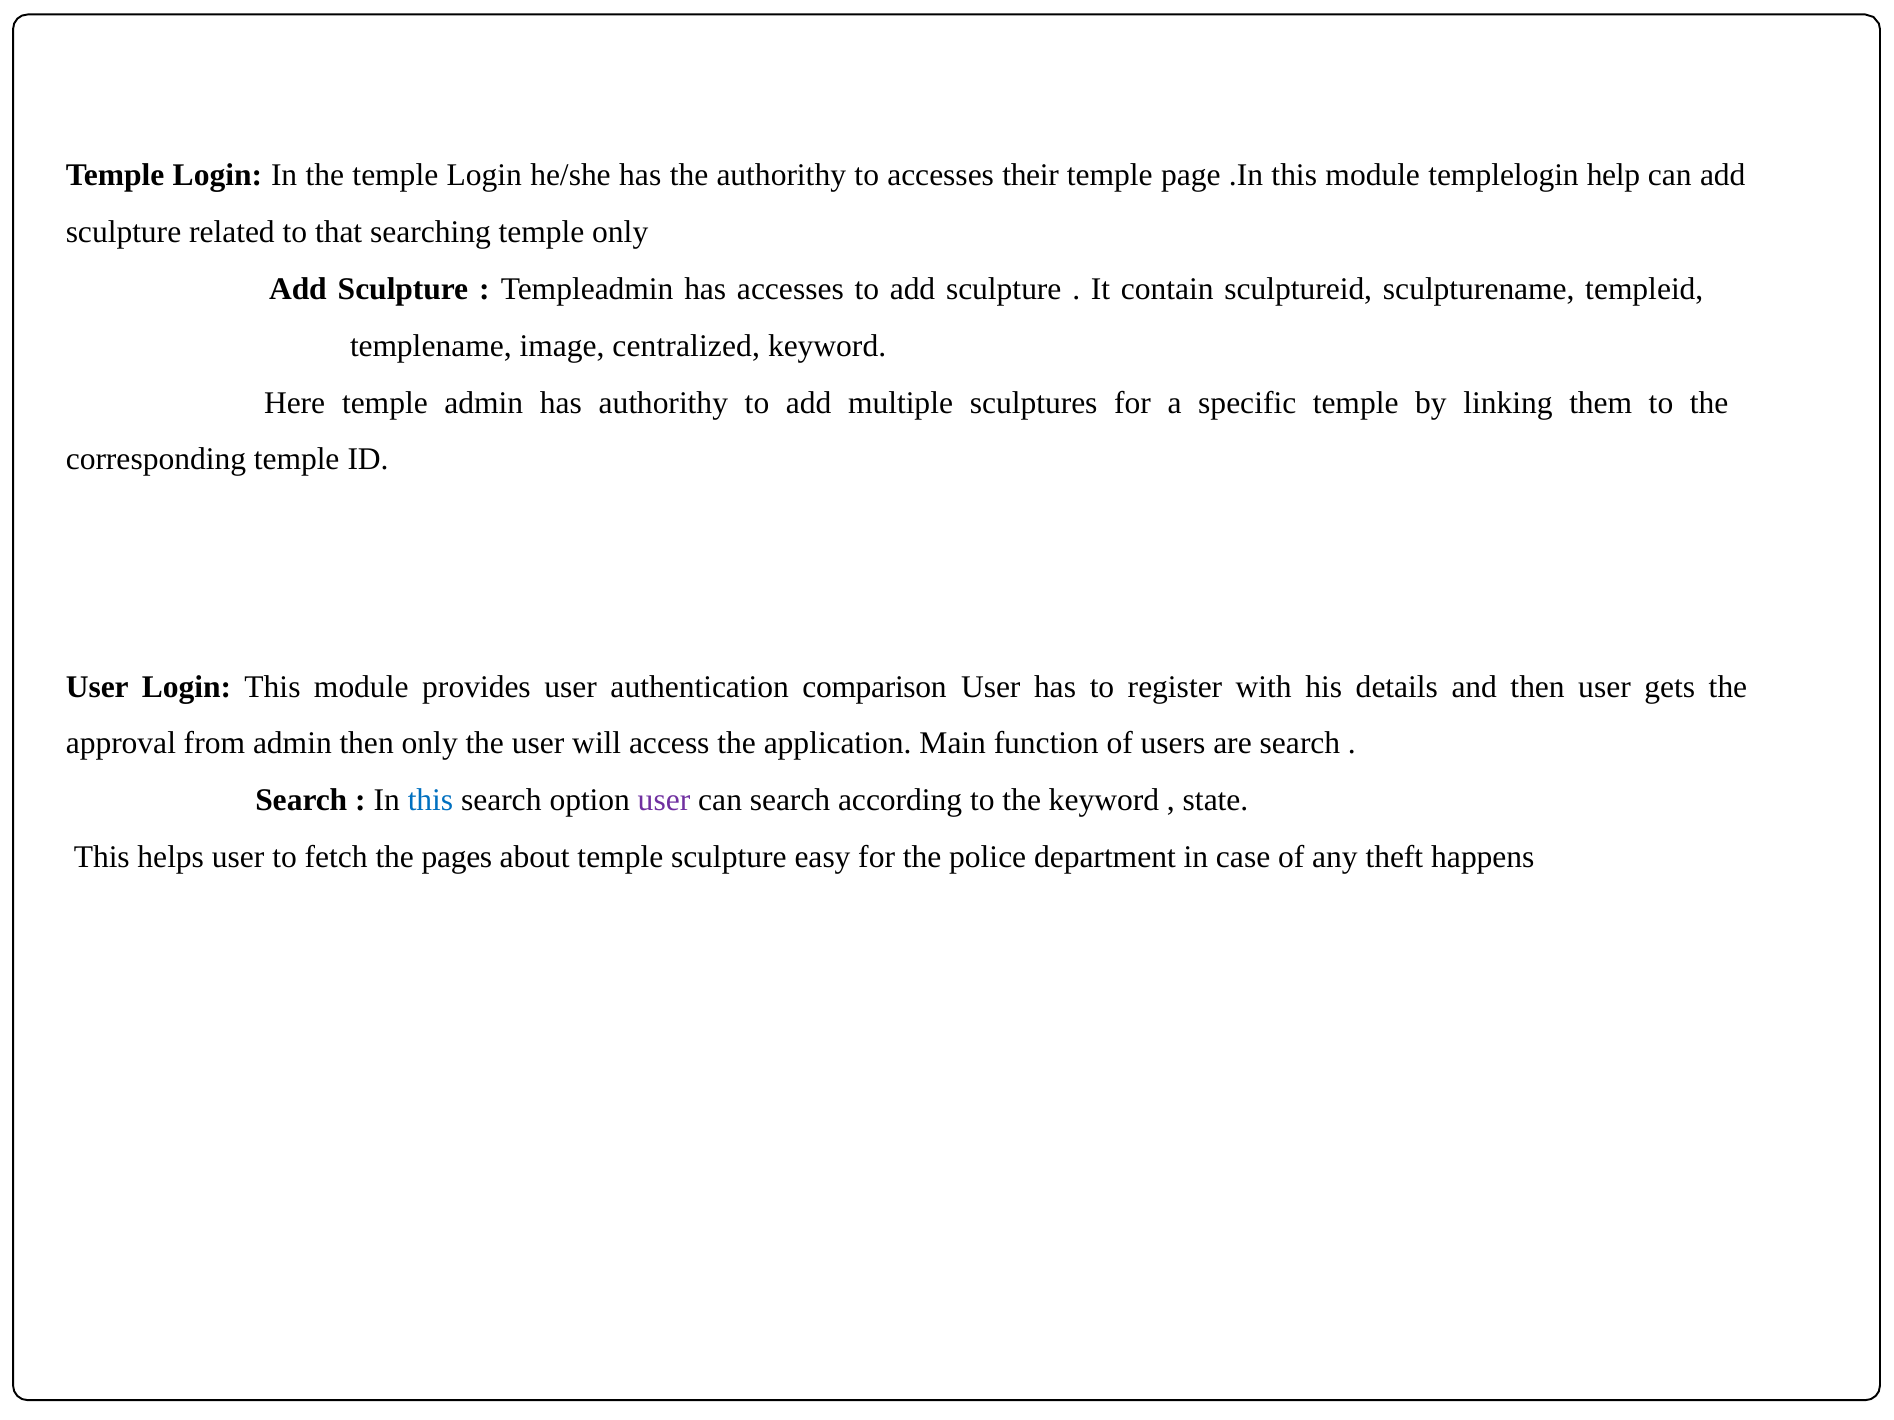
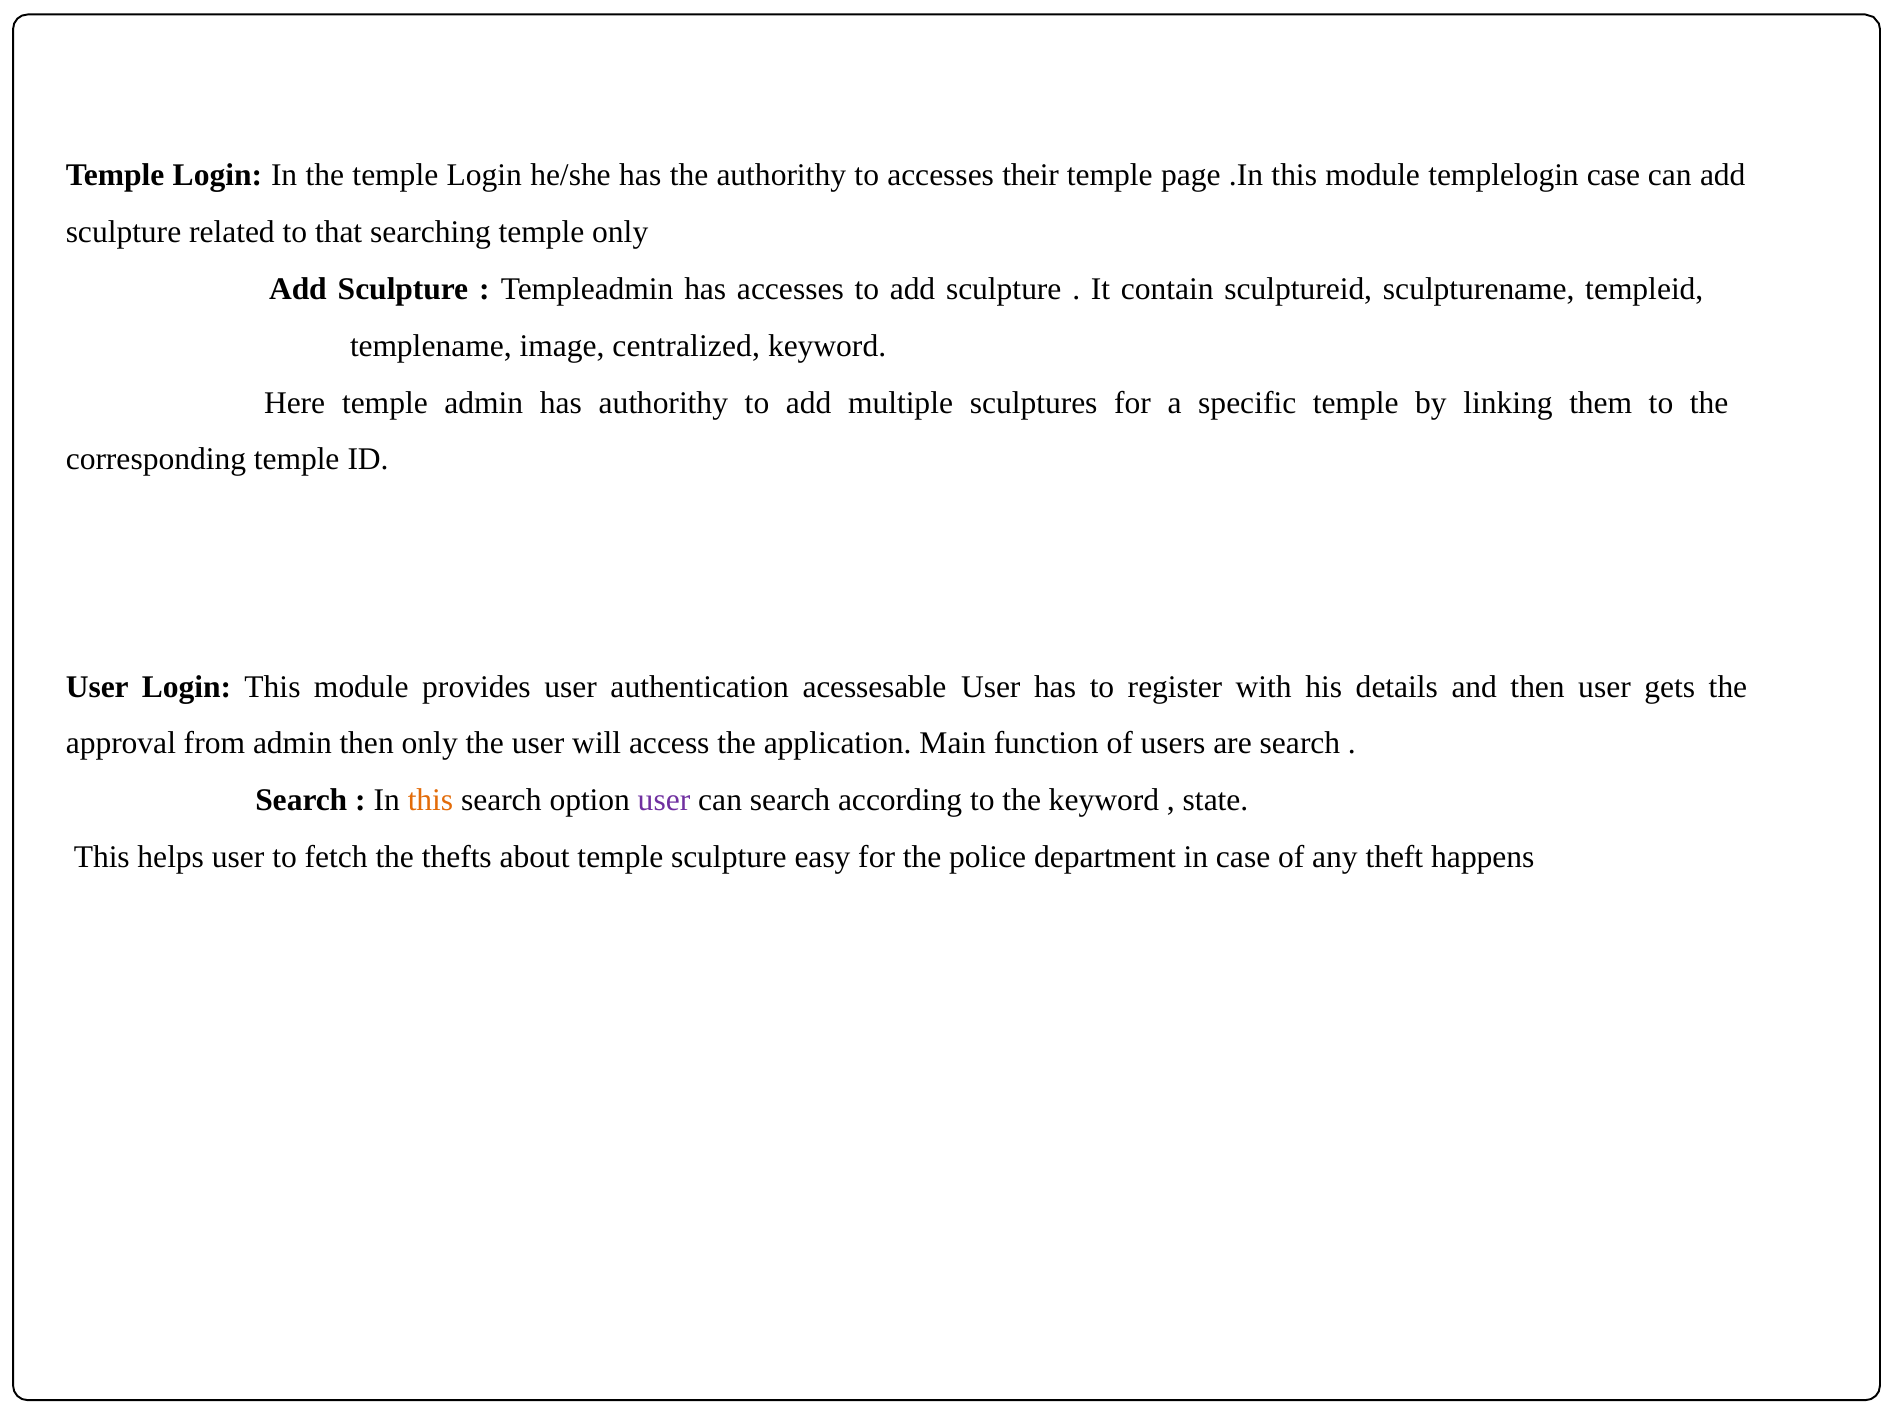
templelogin help: help -> case
comparison: comparison -> acessesable
this at (430, 801) colour: blue -> orange
pages: pages -> thefts
